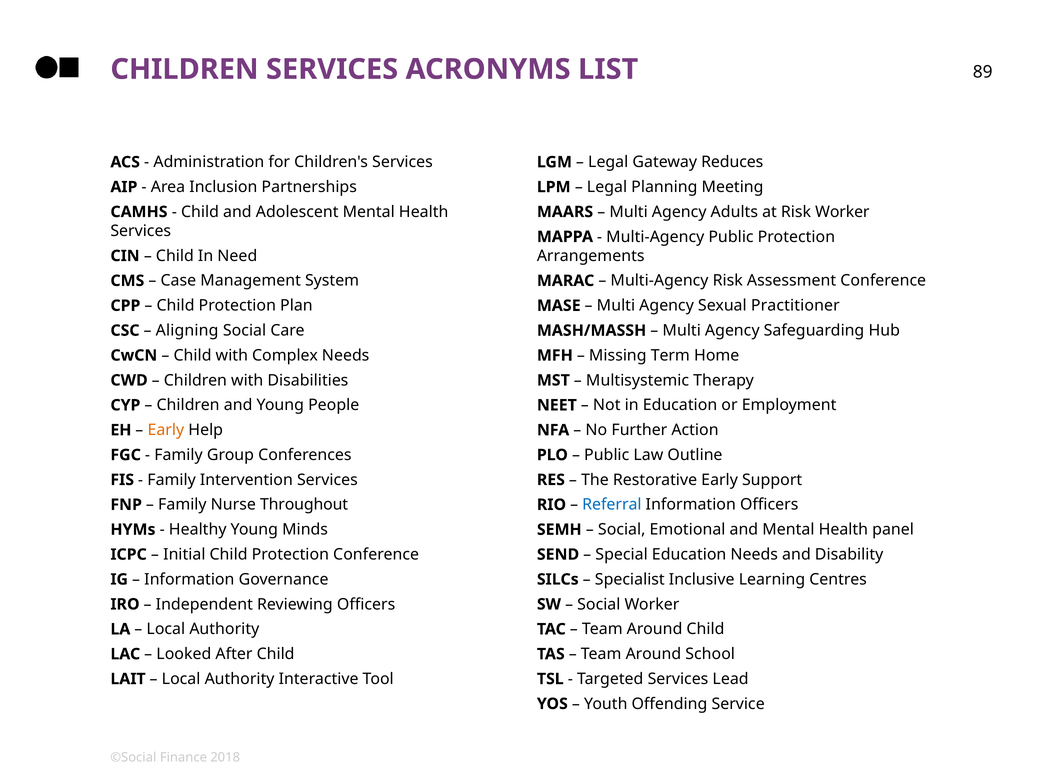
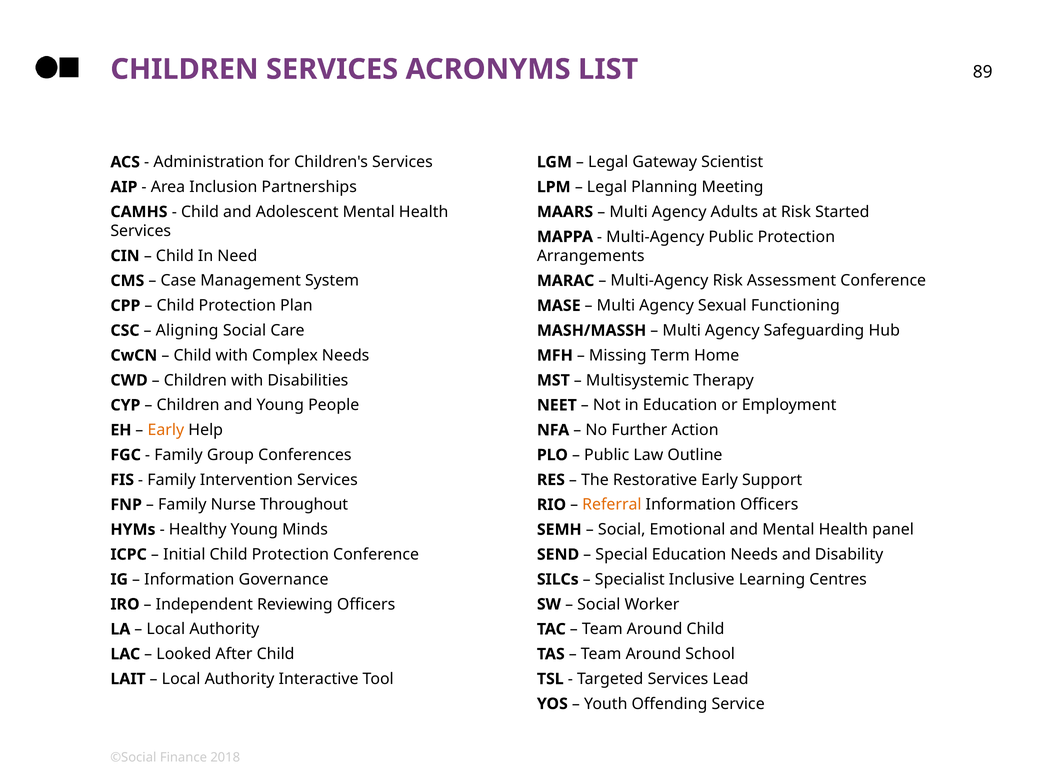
Reduces: Reduces -> Scientist
Risk Worker: Worker -> Started
Practitioner: Practitioner -> Functioning
Referral colour: blue -> orange
